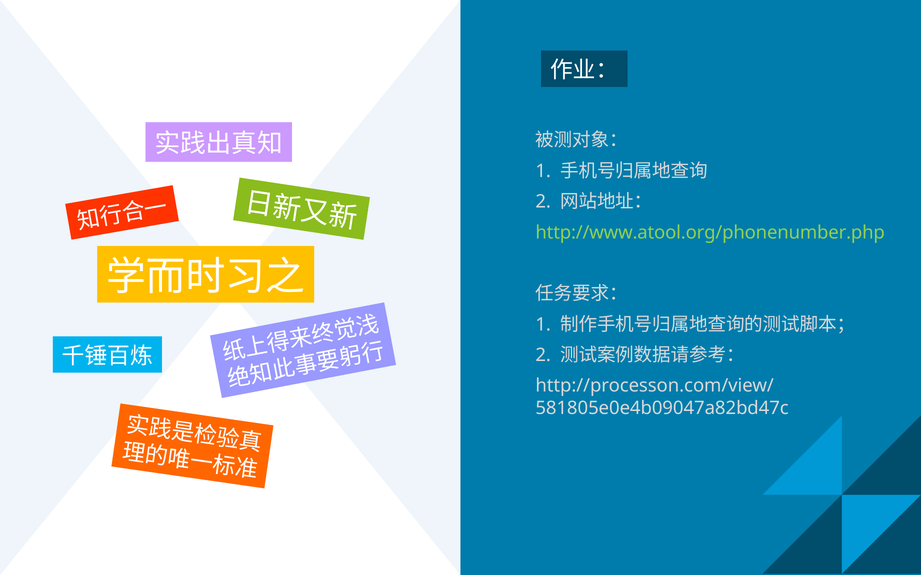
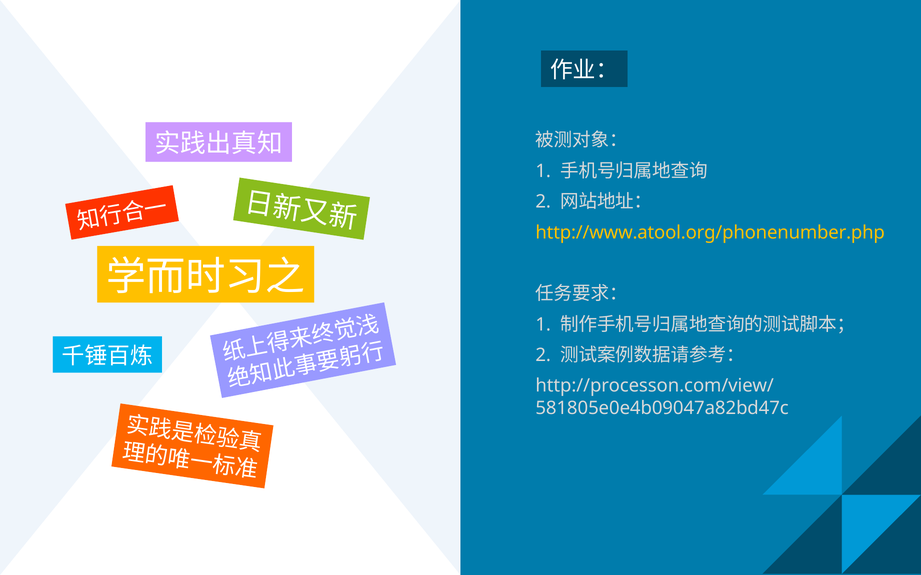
http://www.atool.org/phonenumber.php colour: light green -> yellow
